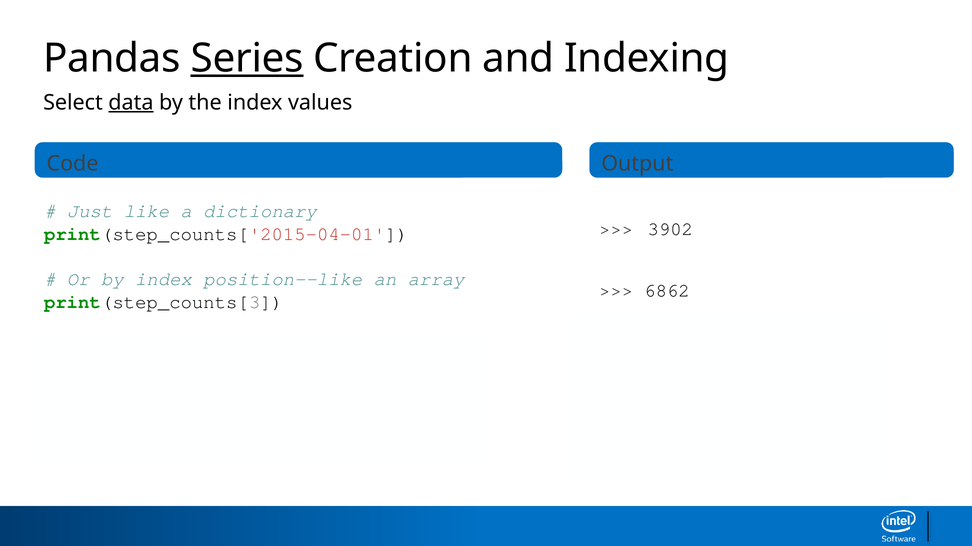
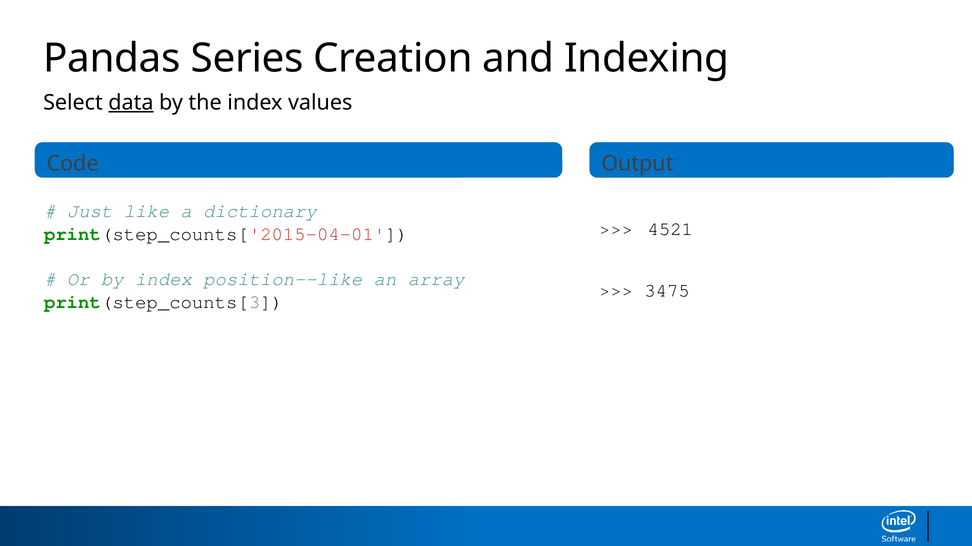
Series underline: present -> none
3902: 3902 -> 4521
6862: 6862 -> 3475
